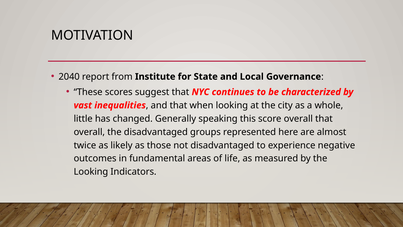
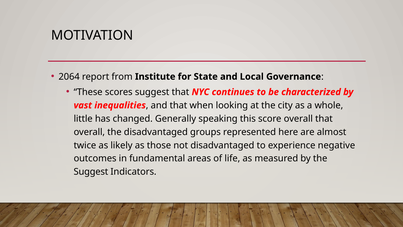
2040: 2040 -> 2064
Looking at (91, 172): Looking -> Suggest
